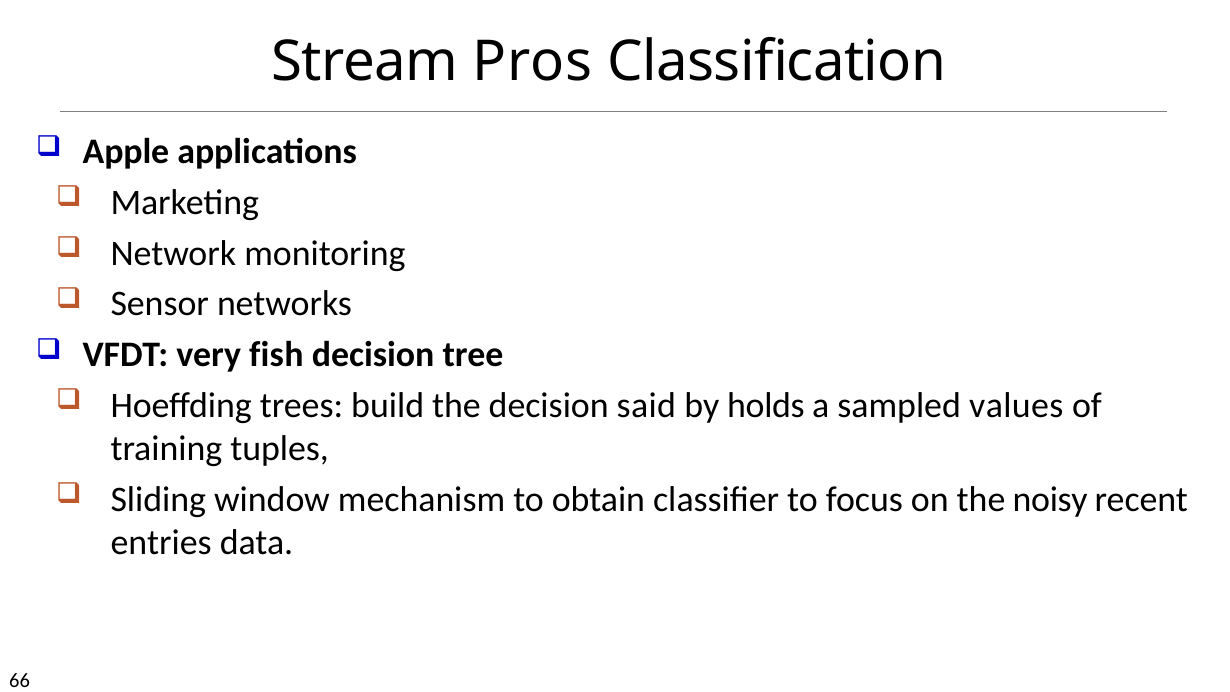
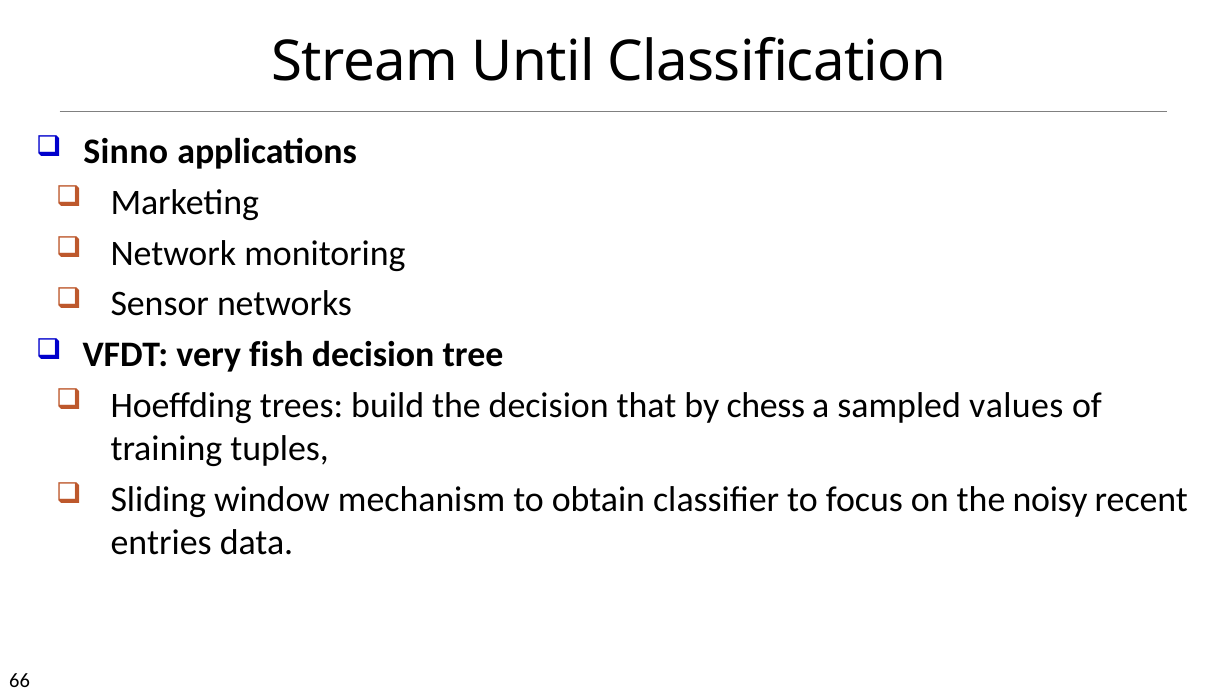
Pros: Pros -> Until
Apple: Apple -> Sinno
said: said -> that
holds: holds -> chess
